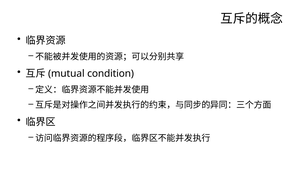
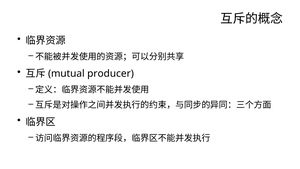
condition: condition -> producer
